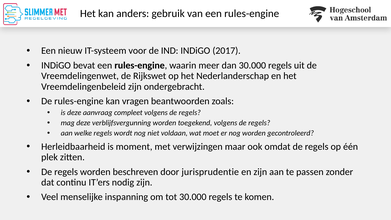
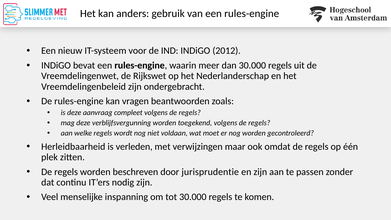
2017: 2017 -> 2012
moment: moment -> verleden
